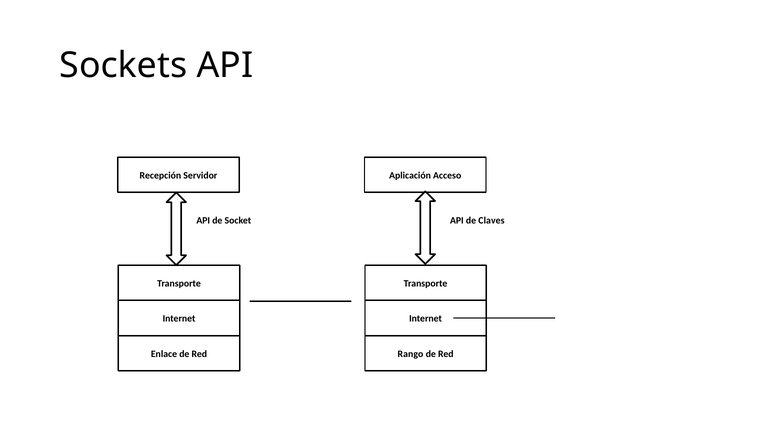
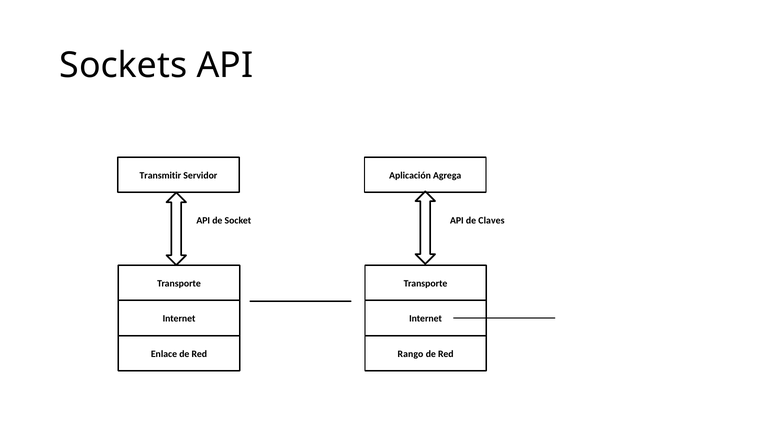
Recepción: Recepción -> Transmitir
Acceso: Acceso -> Agrega
